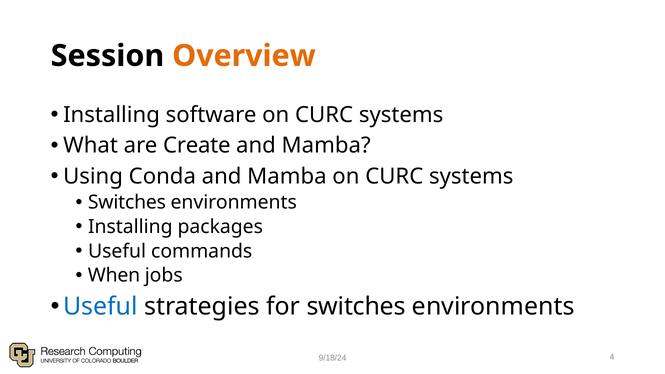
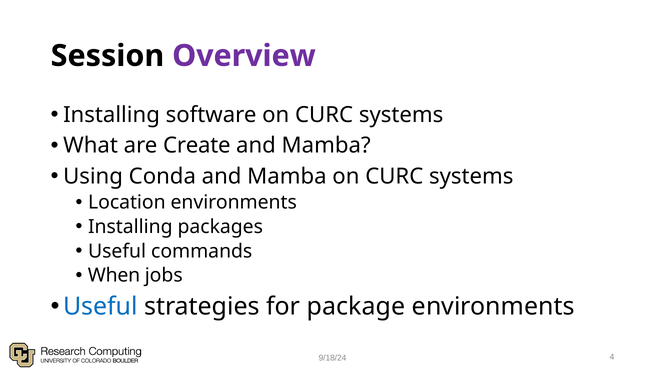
Overview colour: orange -> purple
Switches at (127, 202): Switches -> Location
for switches: switches -> package
